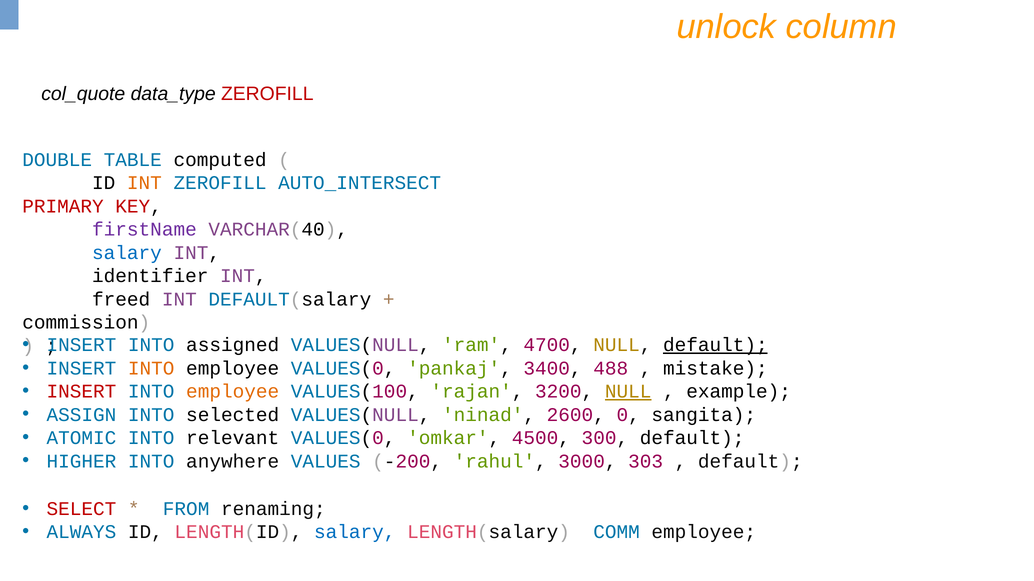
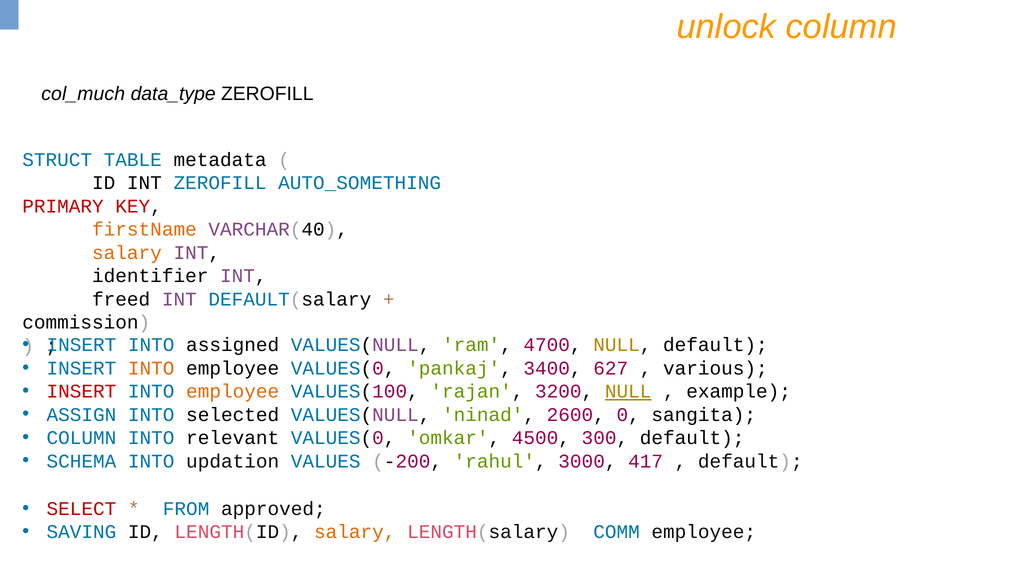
col_quote: col_quote -> col_much
ZEROFILL at (267, 94) colour: red -> black
DOUBLE: DOUBLE -> STRUCT
computed: computed -> metadata
INT at (144, 183) colour: orange -> black
AUTO_INTERSECT: AUTO_INTERSECT -> AUTO_SOMETHING
firstName colour: purple -> orange
salary at (127, 253) colour: blue -> orange
default at (715, 345) underline: present -> none
488: 488 -> 627
mistake: mistake -> various
ATOMIC at (81, 438): ATOMIC -> COLUMN
HIGHER: HIGHER -> SCHEMA
anywhere: anywhere -> updation
303: 303 -> 417
renaming: renaming -> approved
ALWAYS: ALWAYS -> SAVING
salary at (355, 533) colour: blue -> orange
